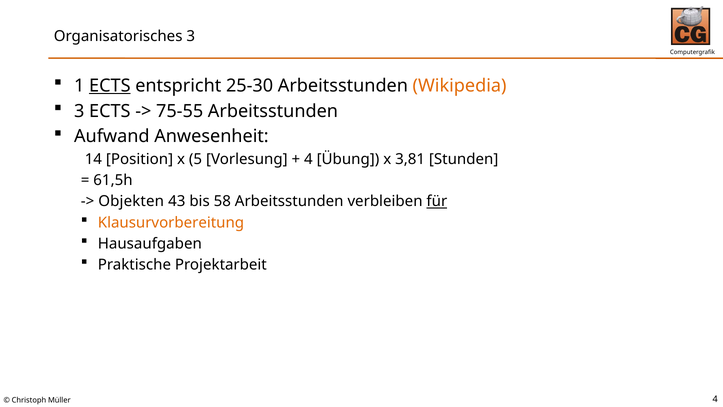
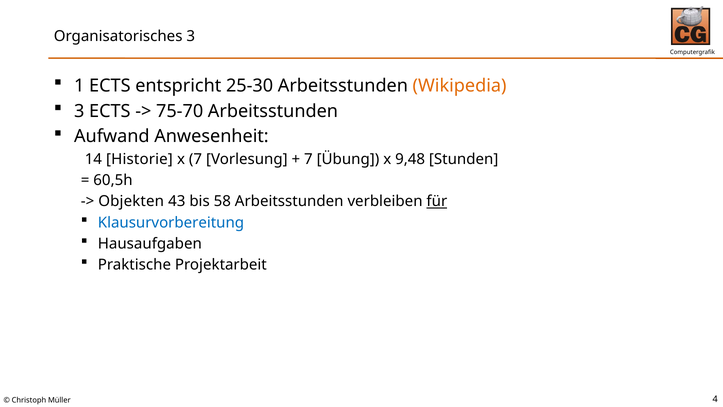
ECTS at (110, 86) underline: present -> none
75-55: 75-55 -> 75-70
Position: Position -> Historie
x 5: 5 -> 7
4 at (308, 159): 4 -> 7
3,81: 3,81 -> 9,48
61,5h: 61,5h -> 60,5h
Klausurvorbereitung colour: orange -> blue
